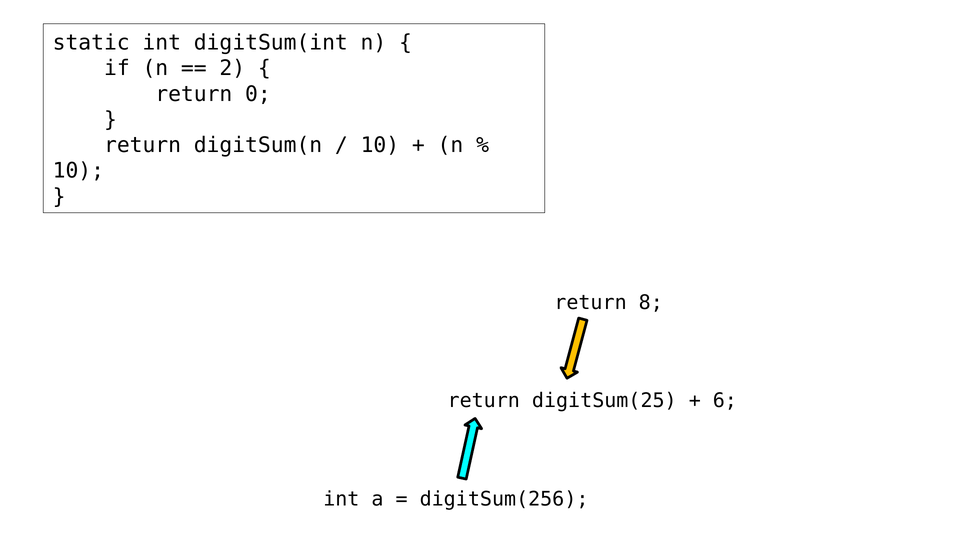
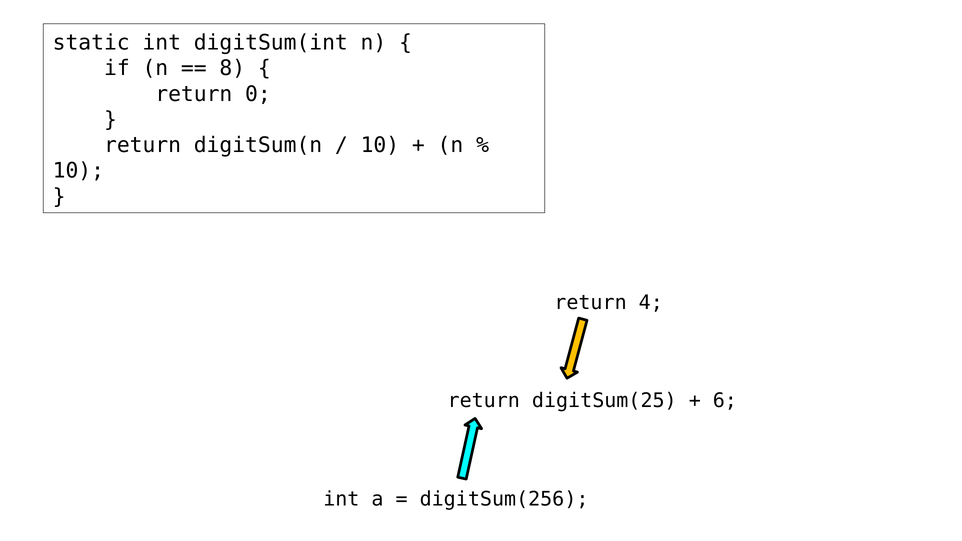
2: 2 -> 8
8: 8 -> 4
